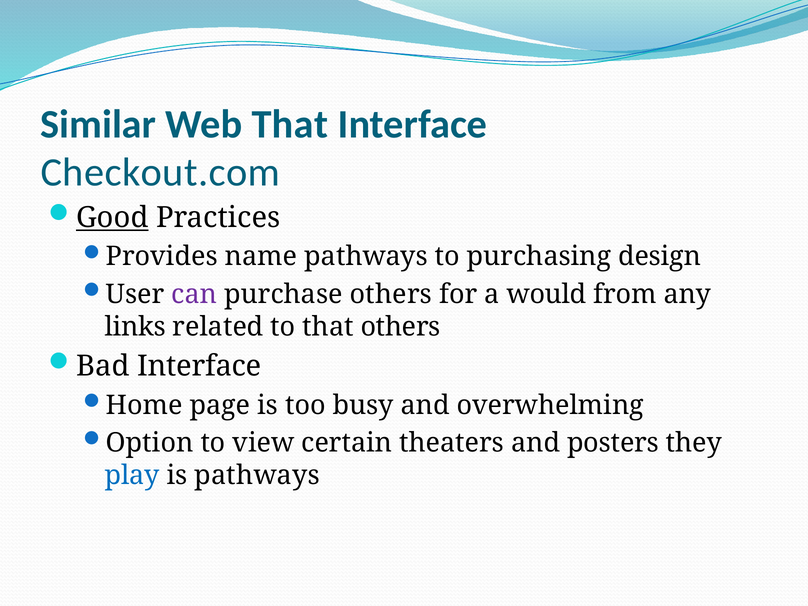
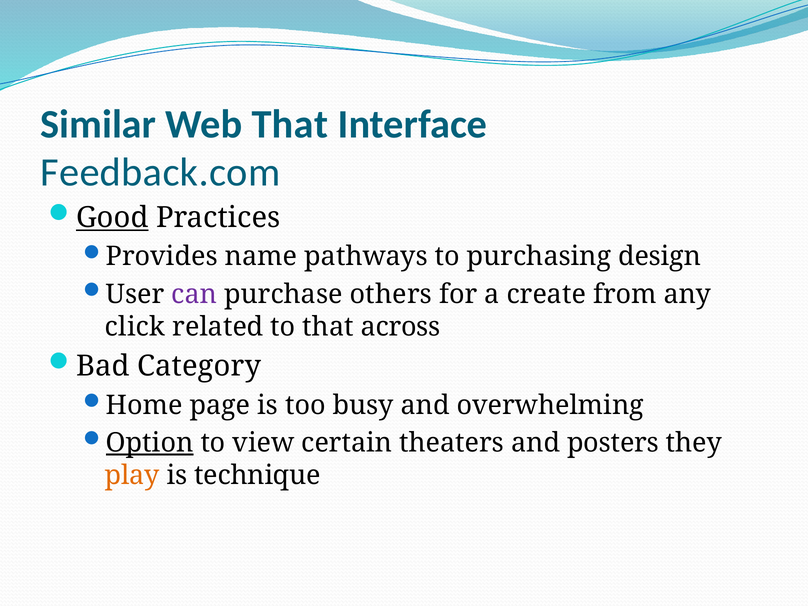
Checkout.com: Checkout.com -> Feedback.com
would: would -> create
links: links -> click
that others: others -> across
Bad Interface: Interface -> Category
Option underline: none -> present
play colour: blue -> orange
is pathways: pathways -> technique
